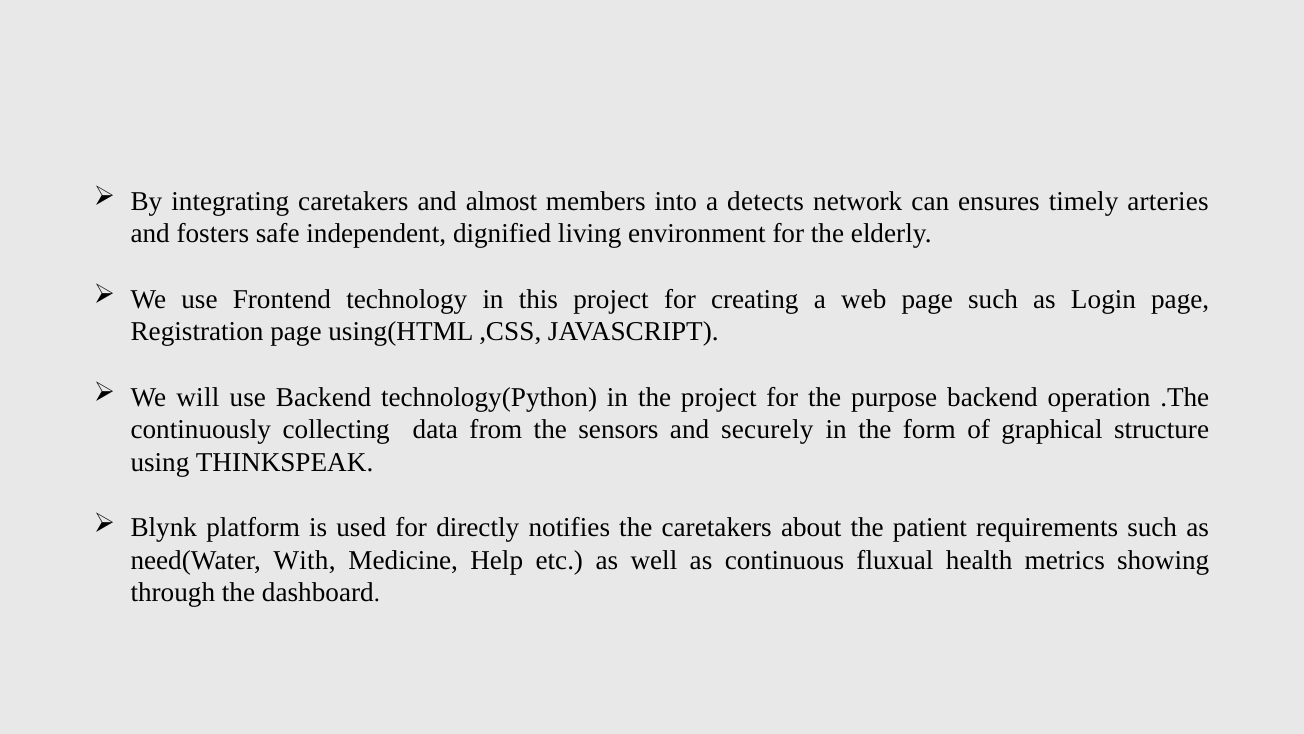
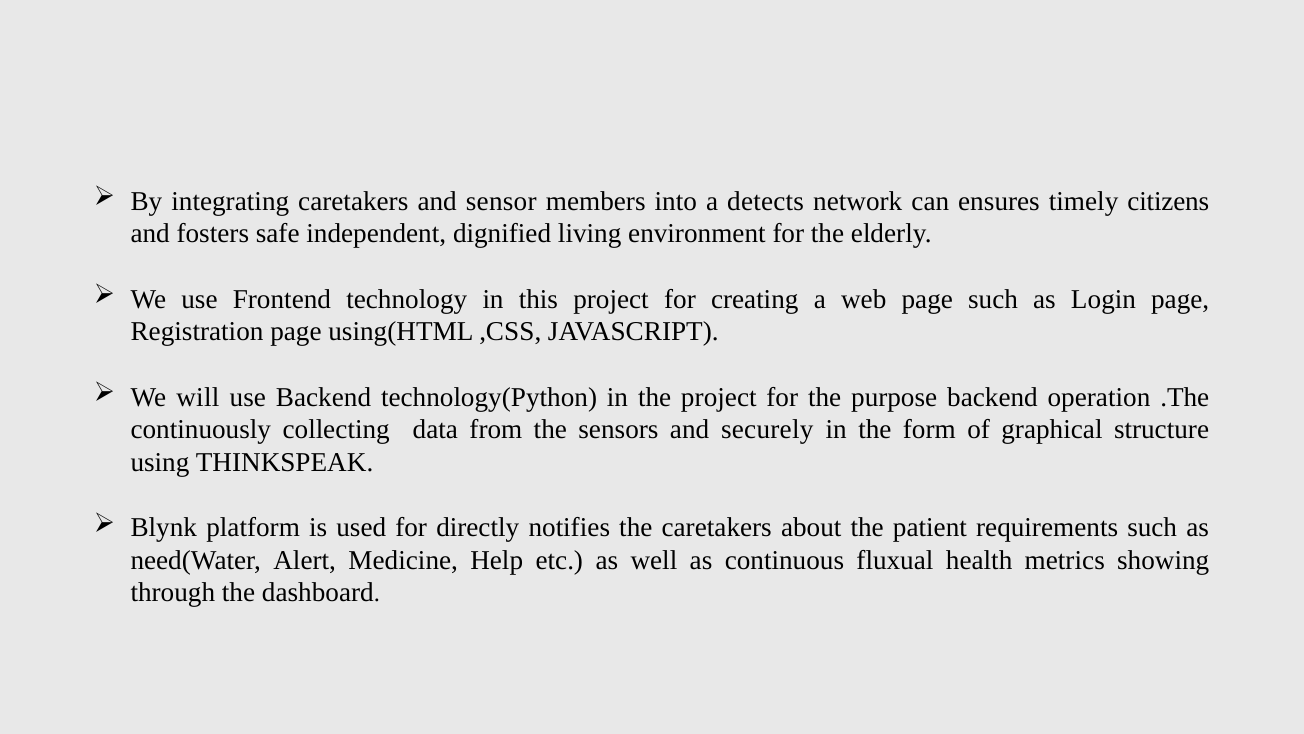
almost: almost -> sensor
arteries: arteries -> citizens
With: With -> Alert
